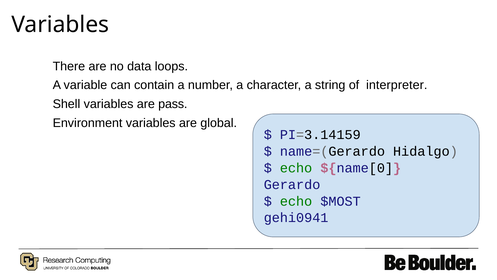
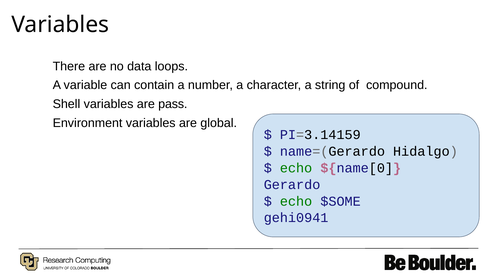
interpreter: interpreter -> compound
$MOST: $MOST -> $SOME
